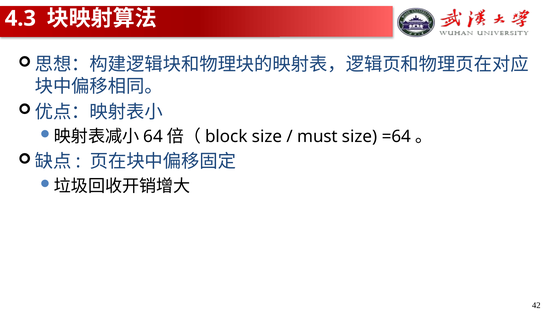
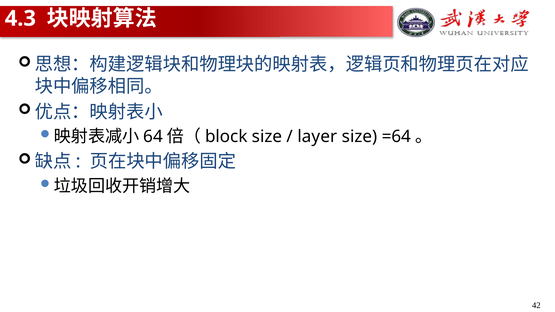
must: must -> layer
